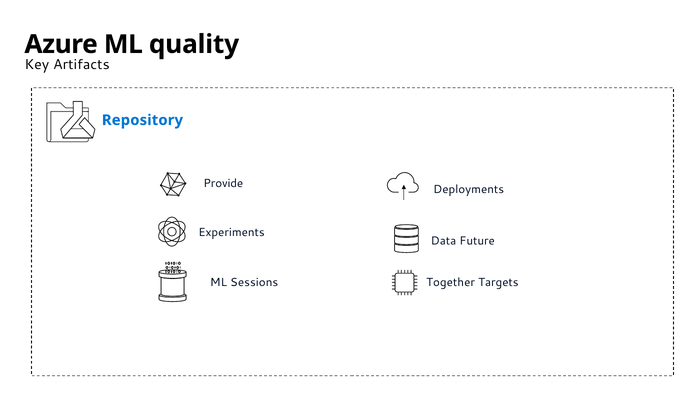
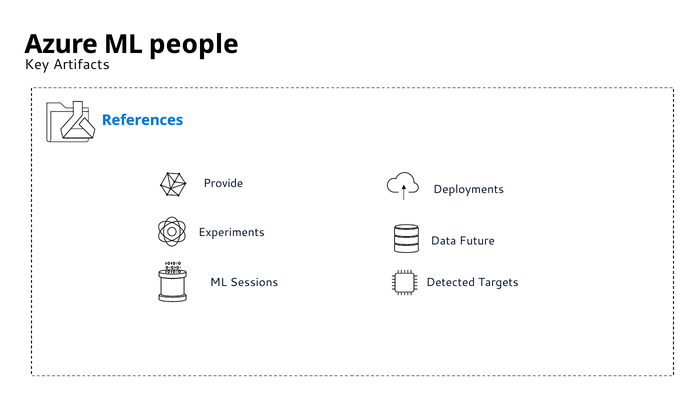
quality: quality -> people
Repository: Repository -> References
Together: Together -> Detected
